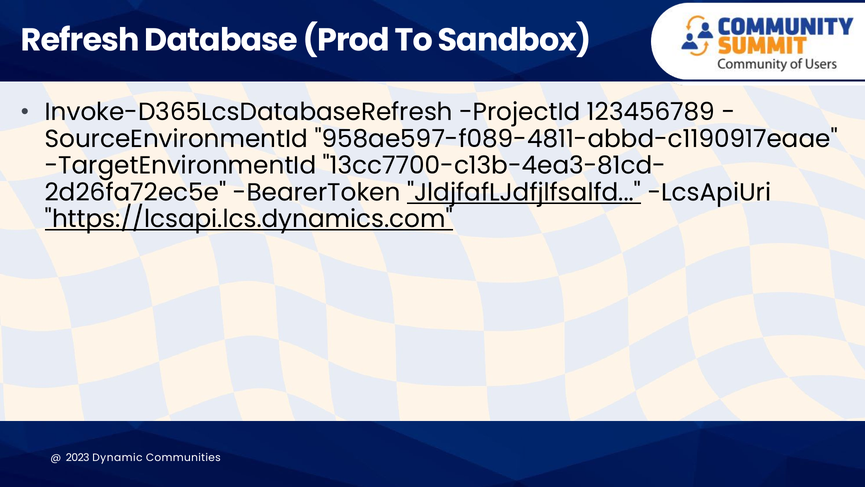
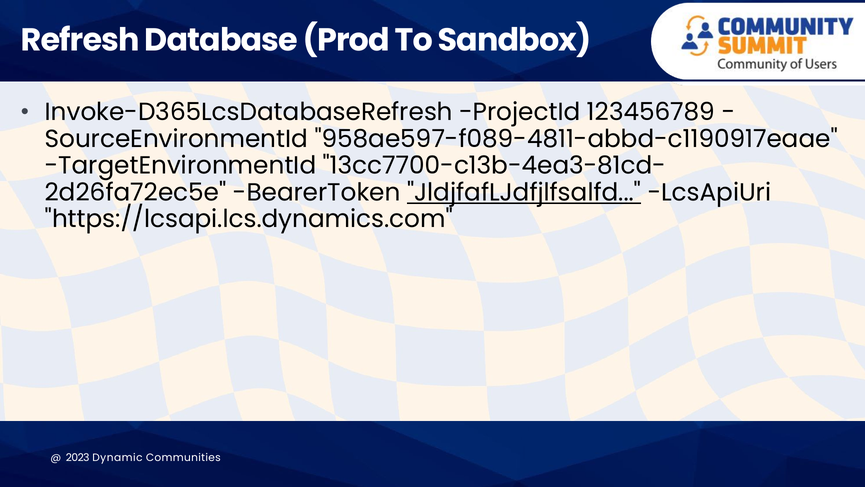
https://lcsapi.lcs.dynamics.com underline: present -> none
